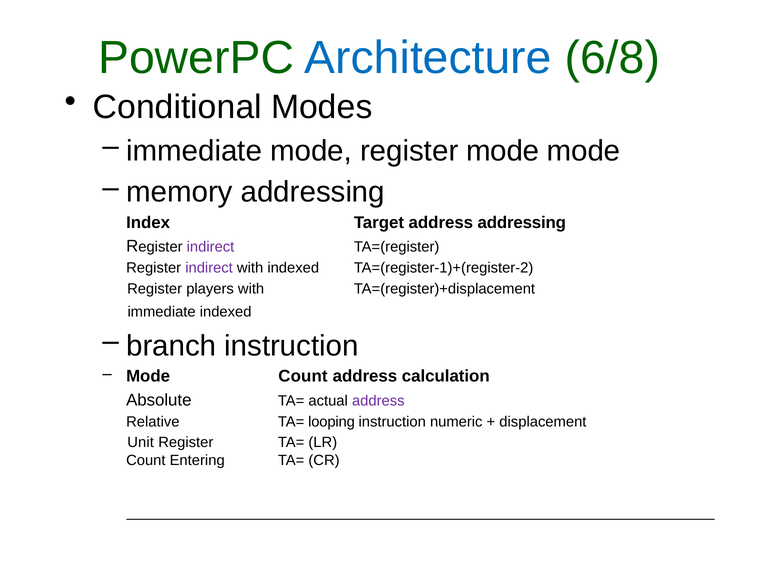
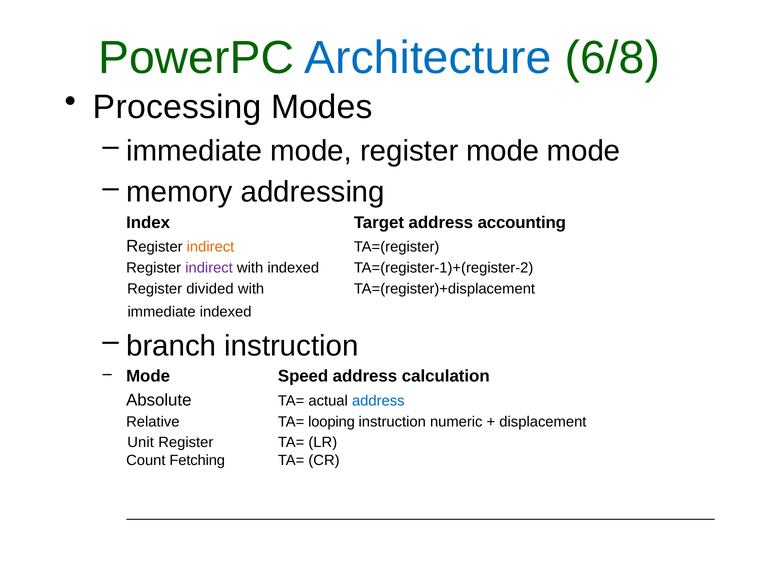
Conditional: Conditional -> Processing
address addressing: addressing -> accounting
indirect at (211, 247) colour: purple -> orange
players: players -> divided
Mode Count: Count -> Speed
address at (378, 400) colour: purple -> blue
Entering: Entering -> Fetching
